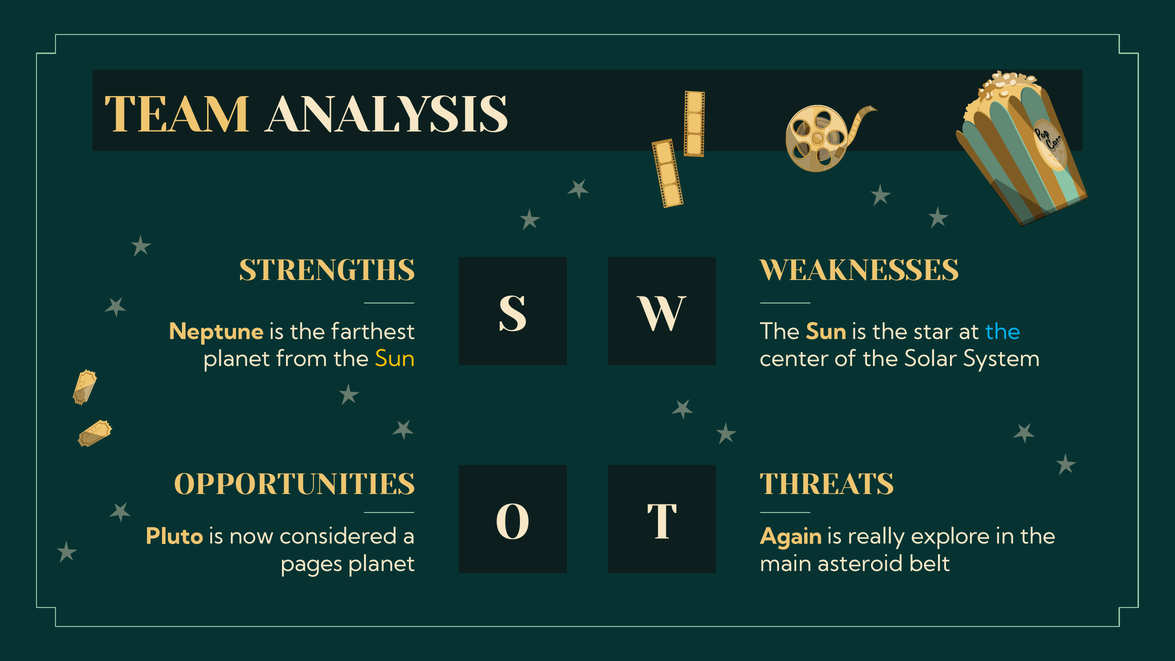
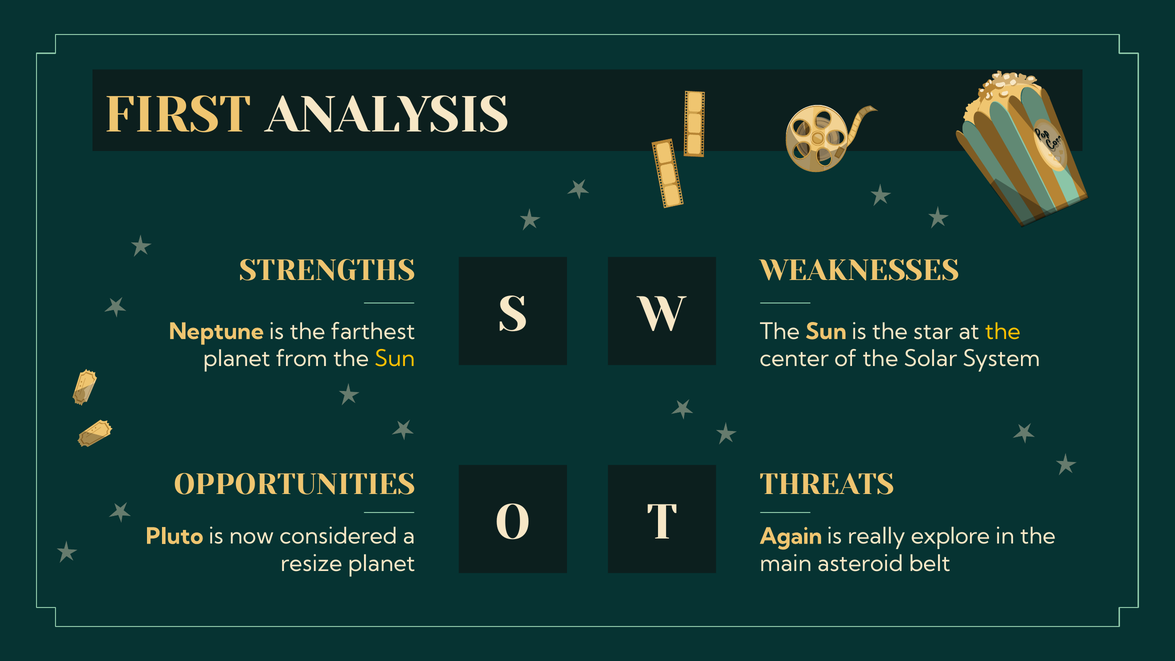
TEAM: TEAM -> FIRST
the at (1003, 331) colour: light blue -> yellow
pages: pages -> resize
